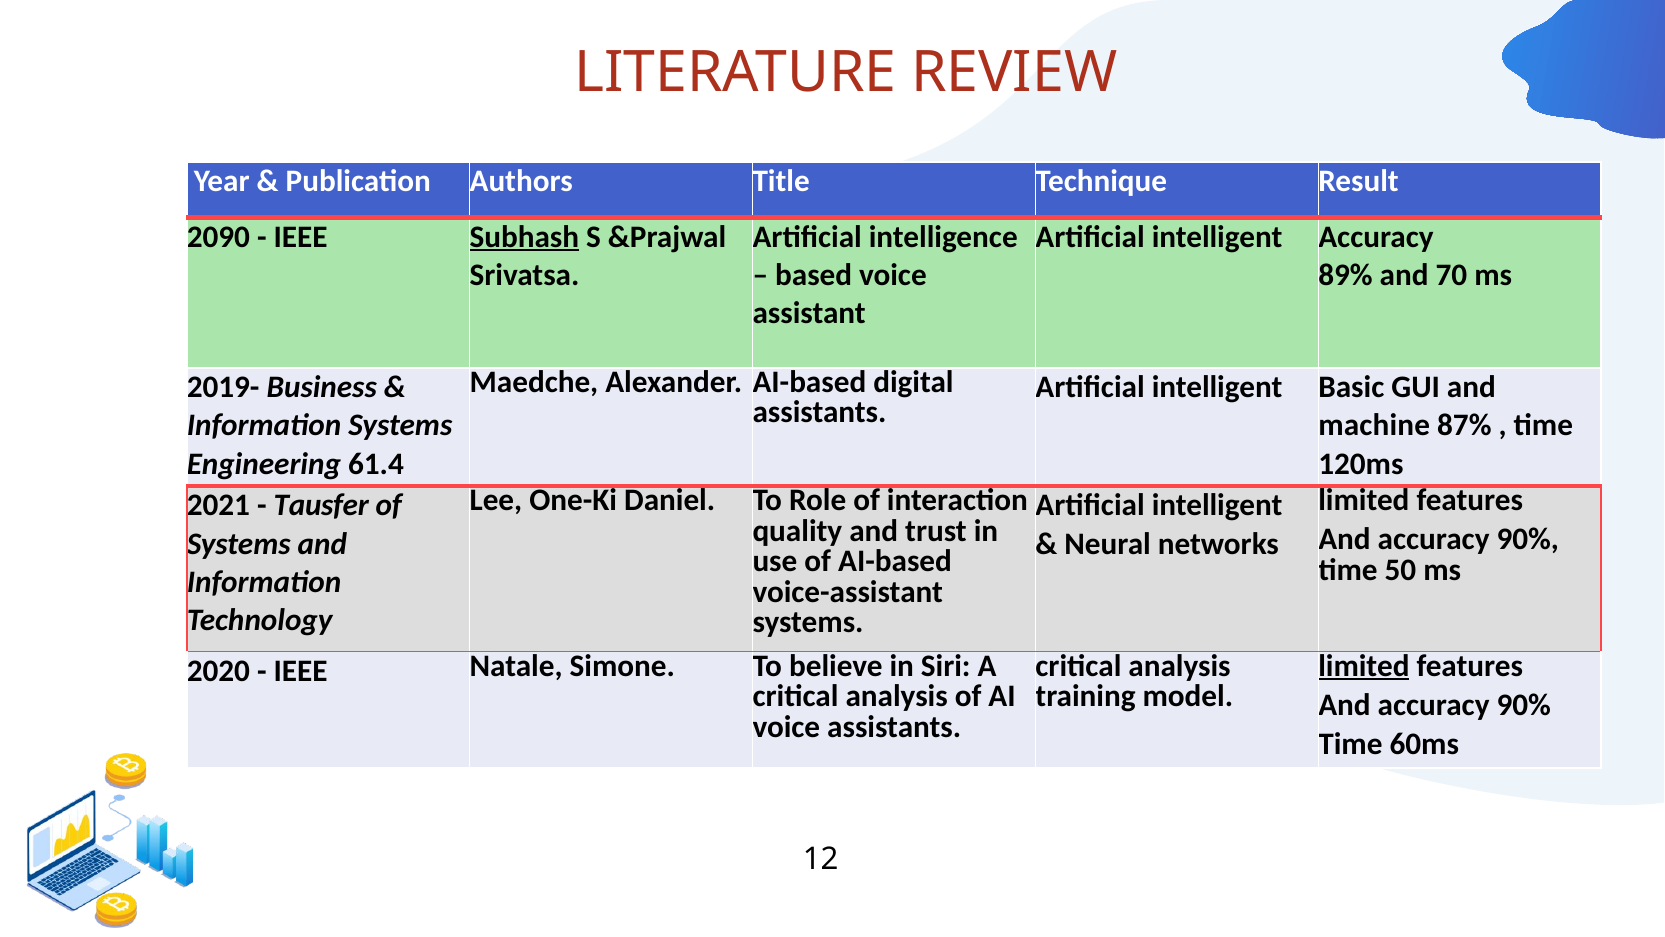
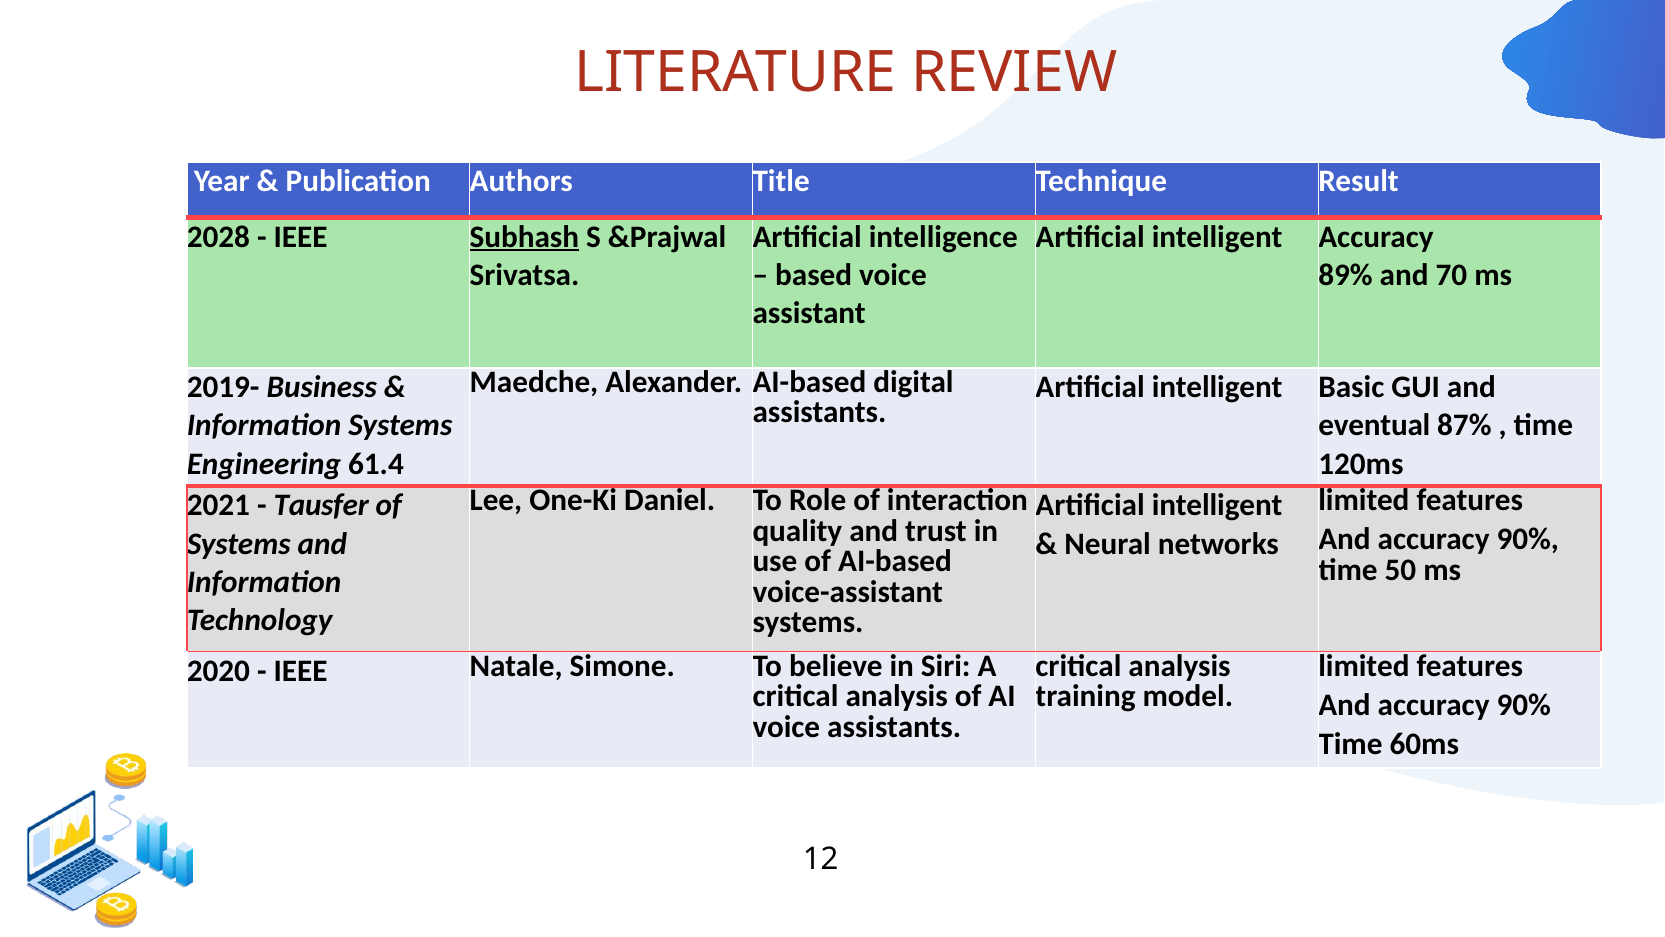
2090: 2090 -> 2028
machine: machine -> eventual
limited at (1364, 665) underline: present -> none
